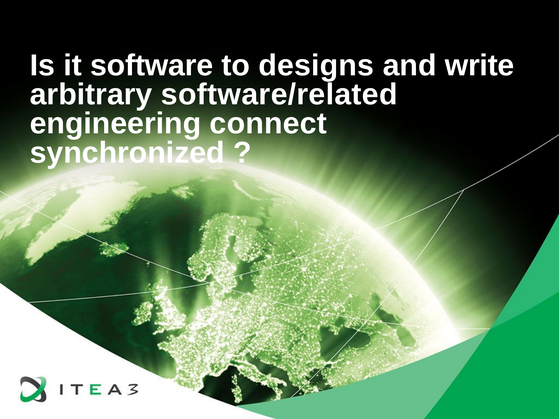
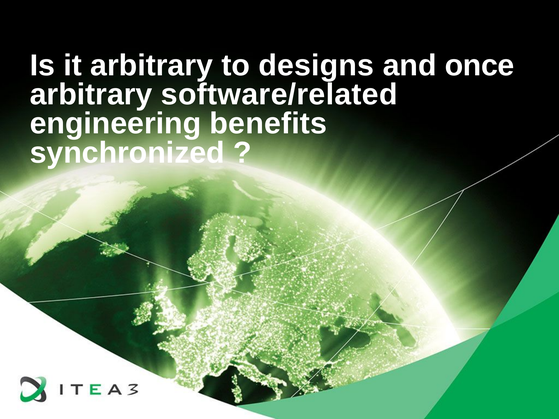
it software: software -> arbitrary
write: write -> once
connect: connect -> benefits
